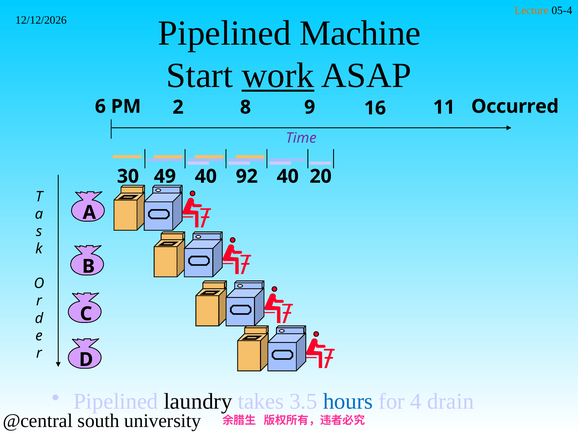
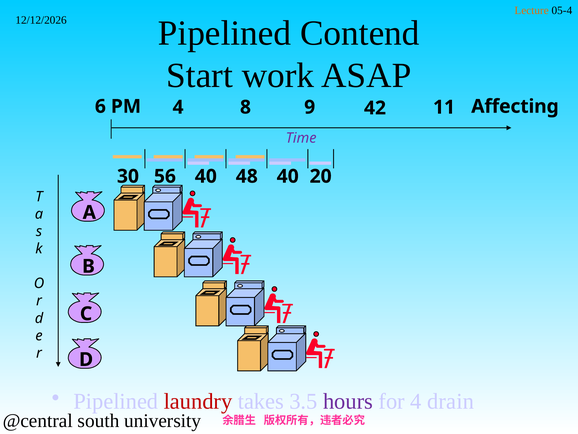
Machine: Machine -> Contend
work underline: present -> none
PM 2: 2 -> 4
16: 16 -> 42
Occurred: Occurred -> Affecting
49: 49 -> 56
92: 92 -> 48
laundry colour: black -> red
hours colour: blue -> purple
